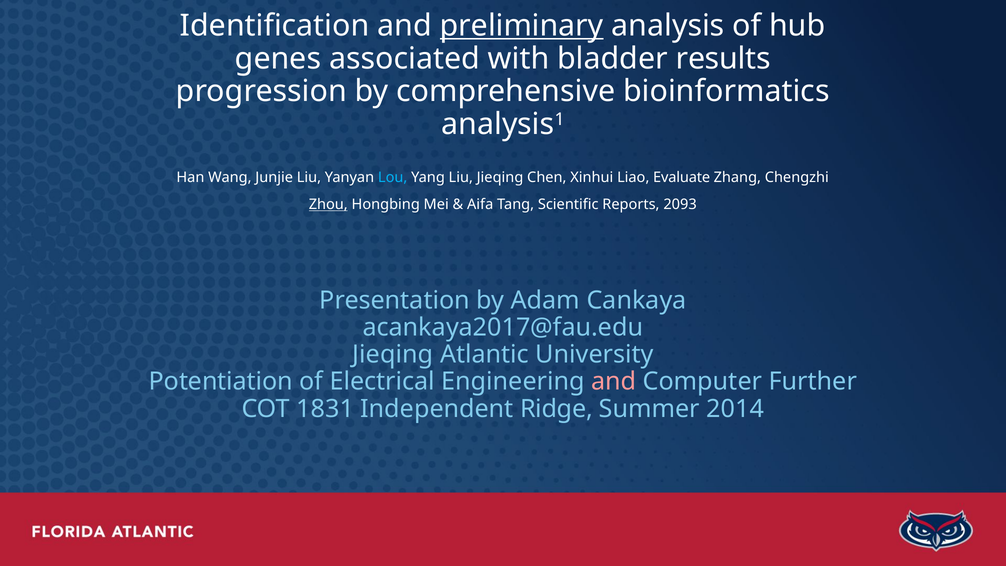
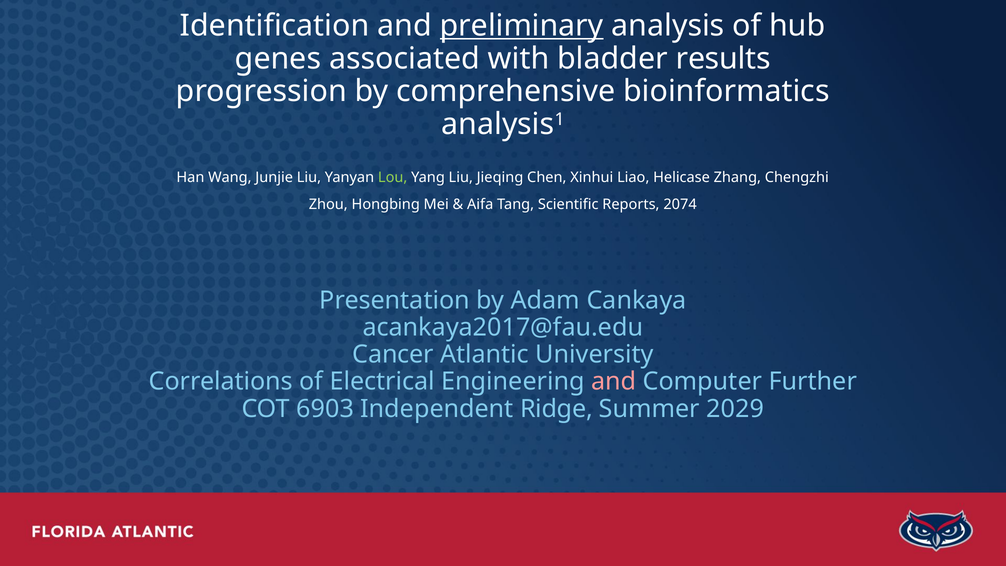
Lou colour: light blue -> light green
Evaluate: Evaluate -> Helicase
Zhou underline: present -> none
2093: 2093 -> 2074
Jieqing at (393, 354): Jieqing -> Cancer
Potentiation: Potentiation -> Correlations
1831: 1831 -> 6903
2014: 2014 -> 2029
